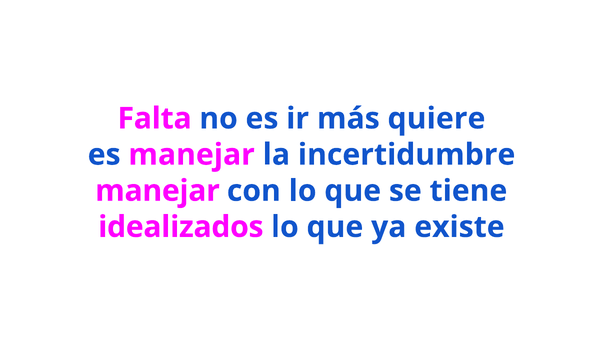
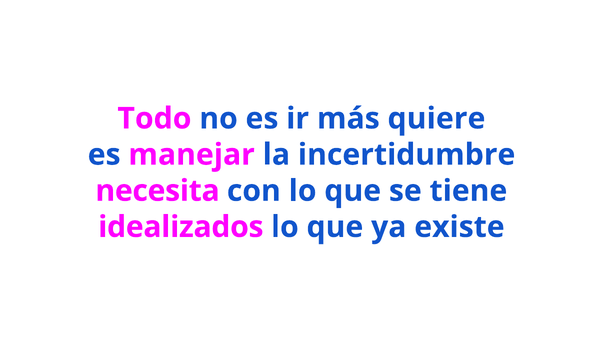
Falta: Falta -> Todo
manejar at (158, 191): manejar -> necesita
